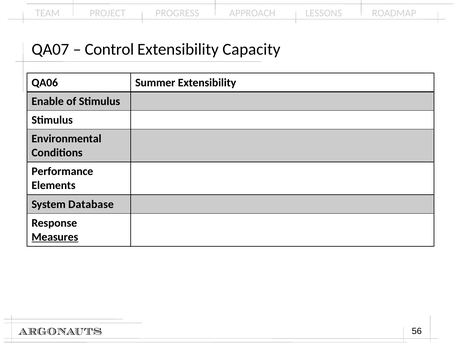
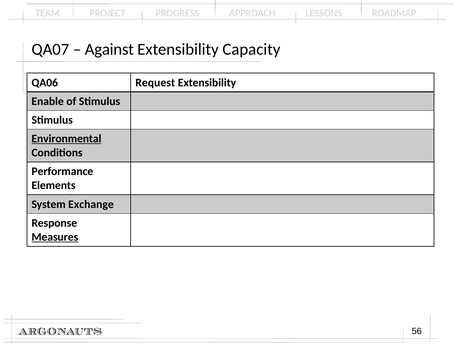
Control: Control -> Against
Summer: Summer -> Request
Environmental underline: none -> present
Database: Database -> Exchange
